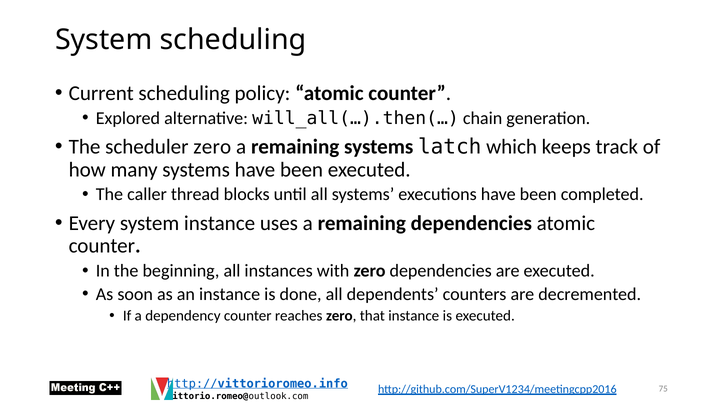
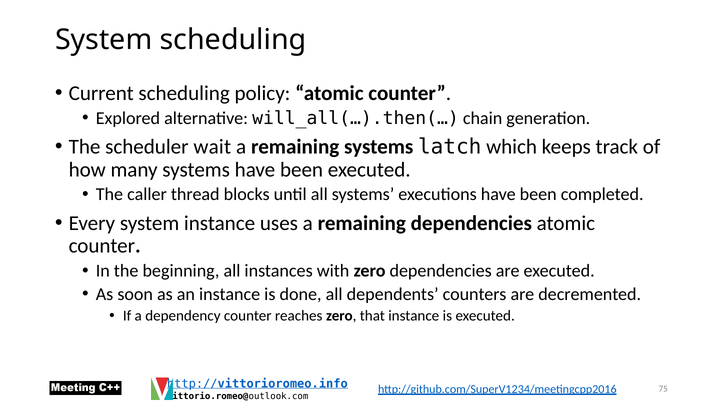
scheduler zero: zero -> wait
